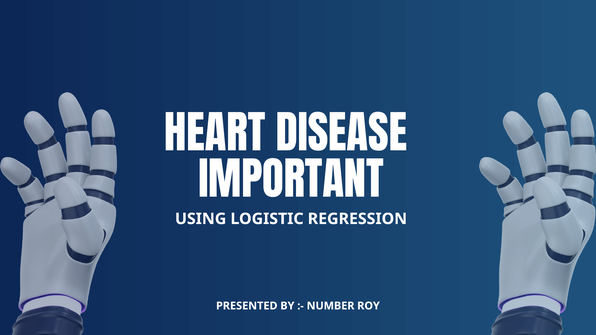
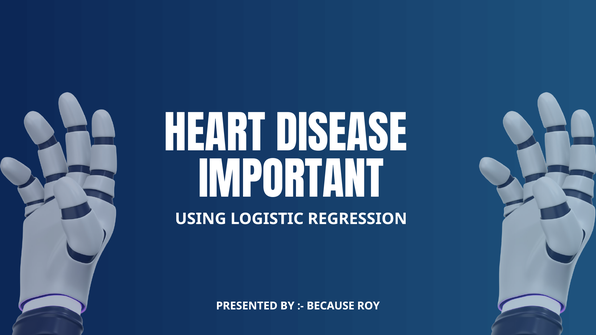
NUMBER: NUMBER -> BECAUSE
